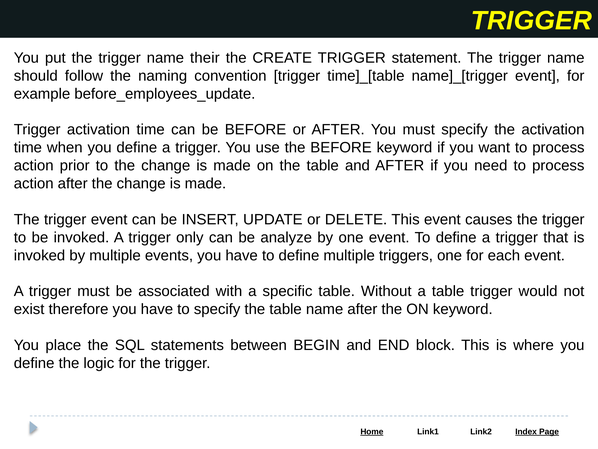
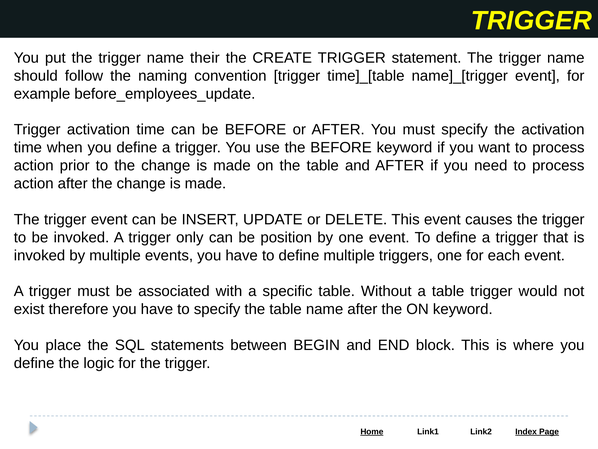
analyze: analyze -> position
